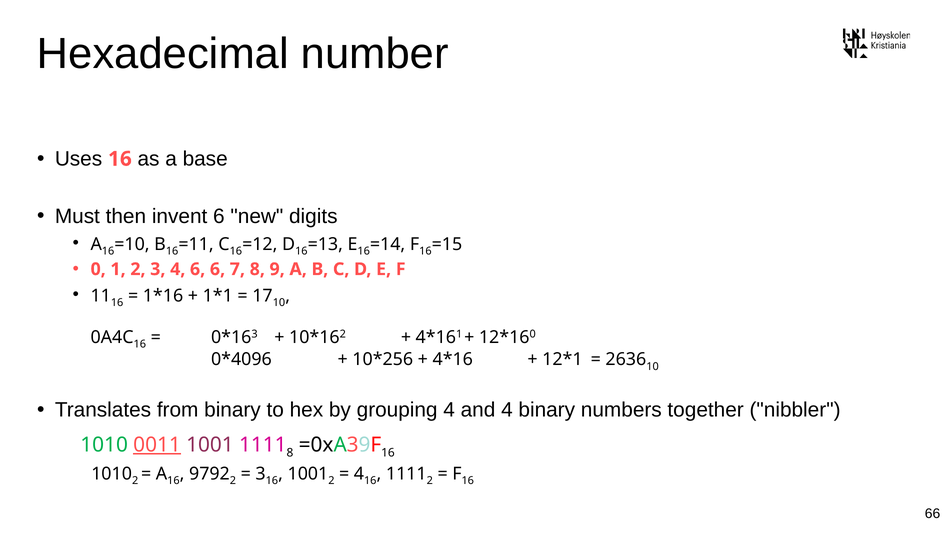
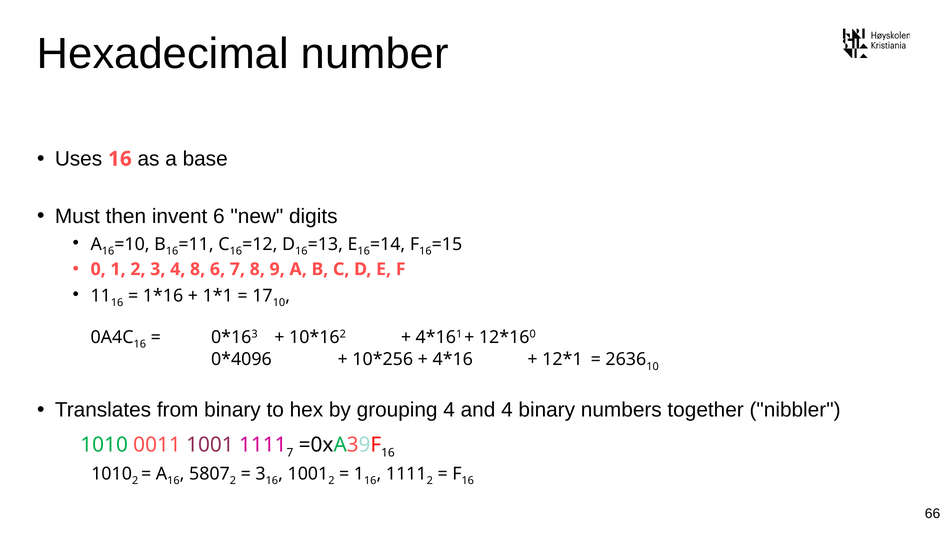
4 6: 6 -> 8
0011 underline: present -> none
8 at (290, 453): 8 -> 7
9792: 9792 -> 5807
4 at (359, 474): 4 -> 1
